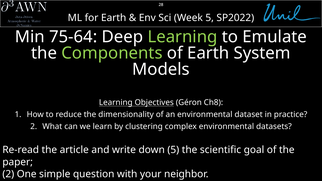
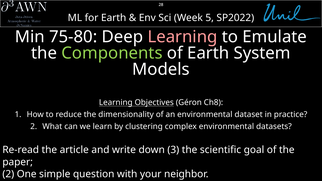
75-64: 75-64 -> 75-80
Learning at (182, 37) colour: light green -> pink
down 5: 5 -> 3
